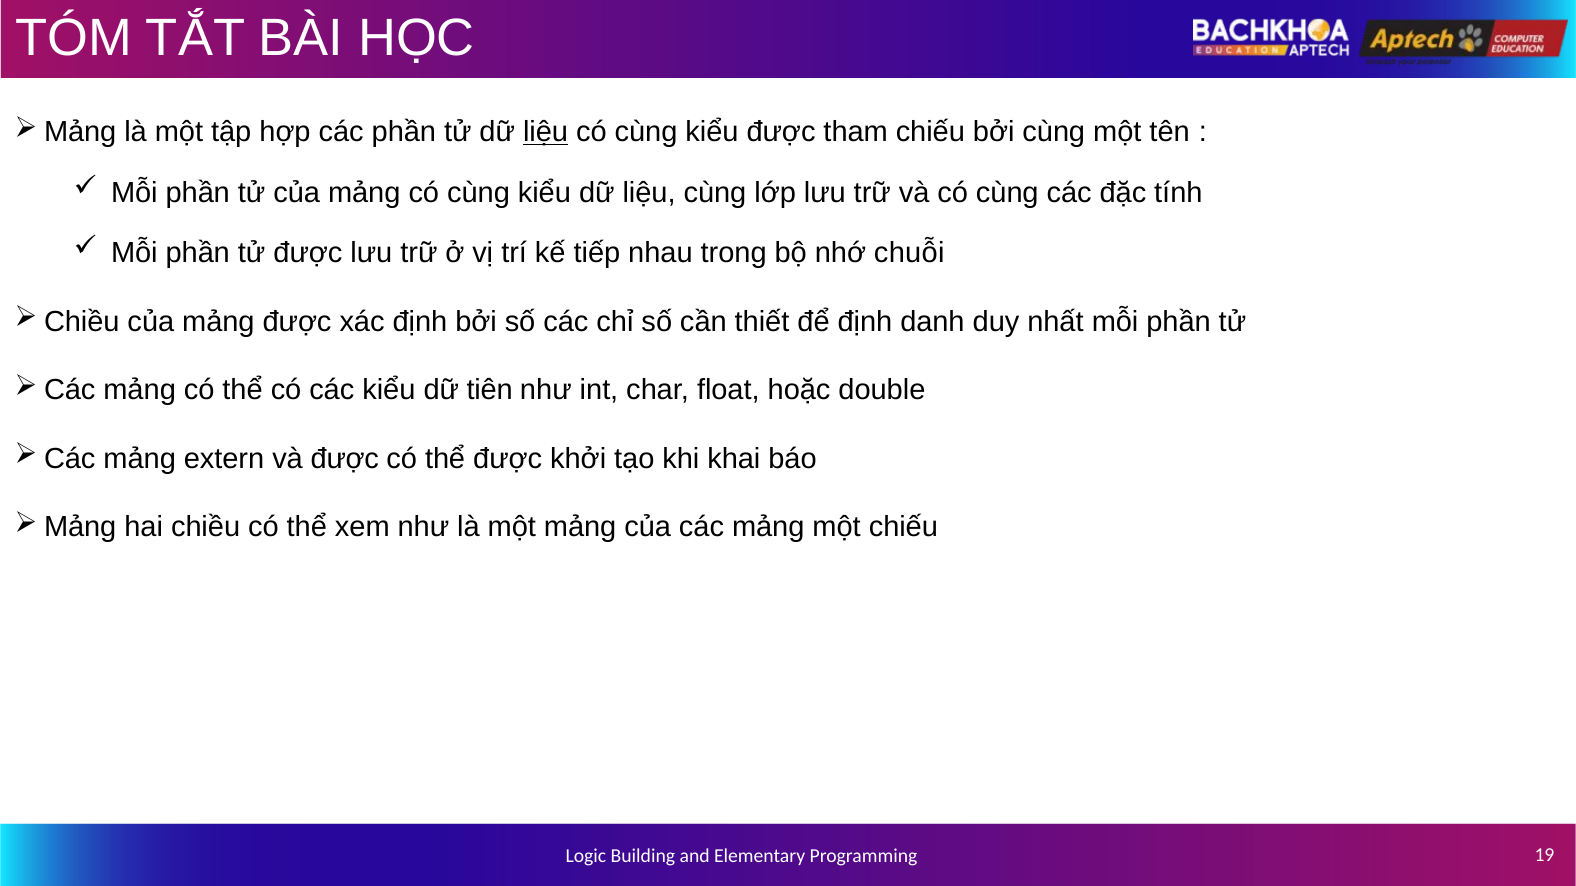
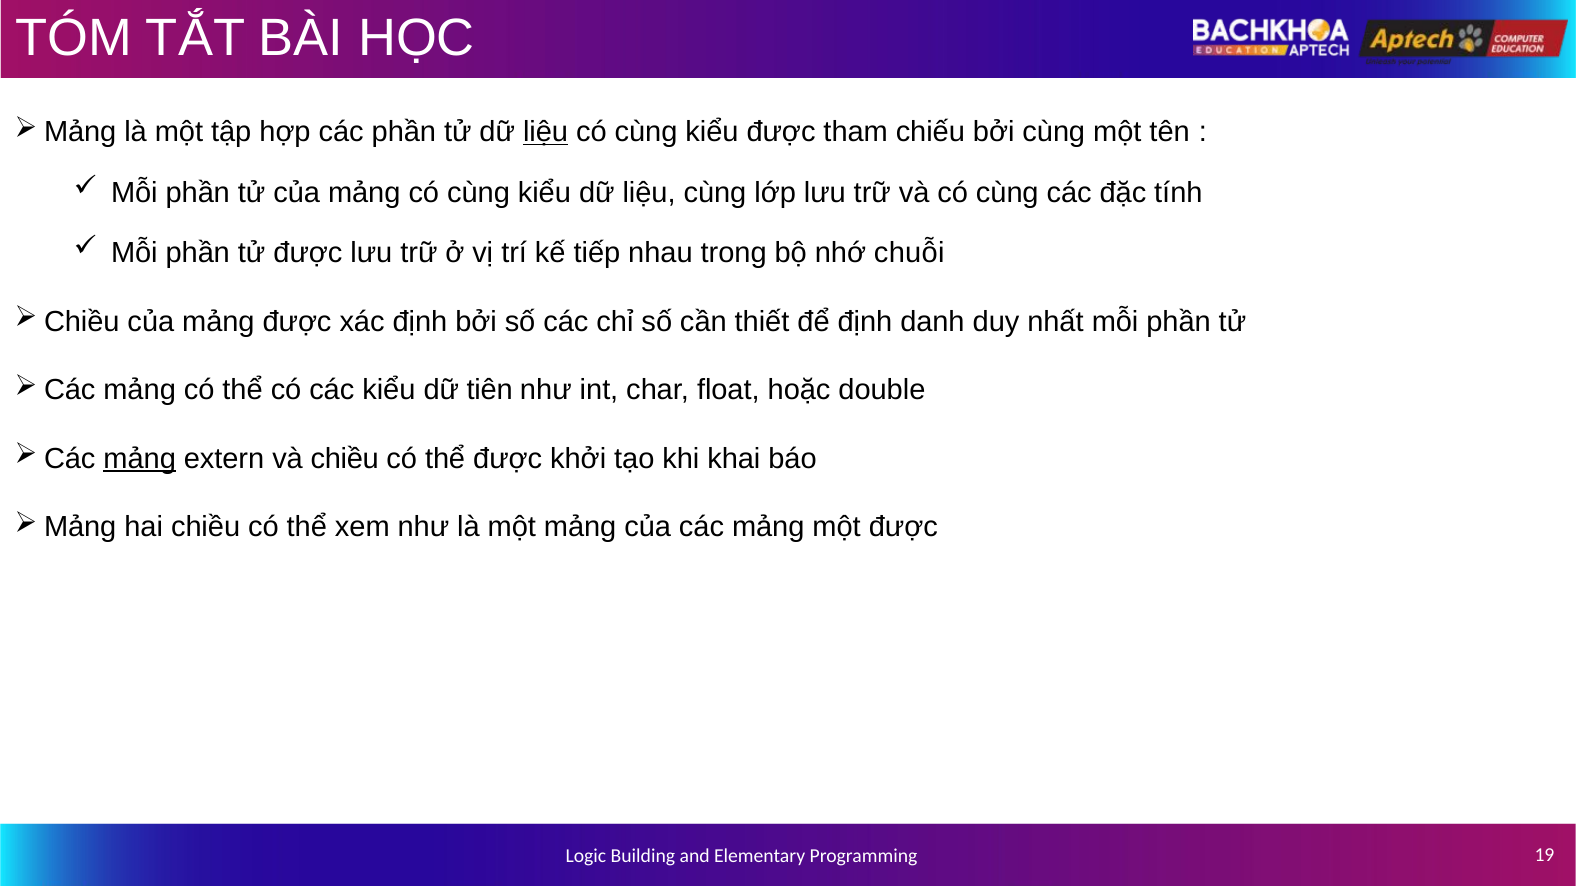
mảng at (140, 459) underline: none -> present
và được: được -> chiều
một chiếu: chiếu -> được
